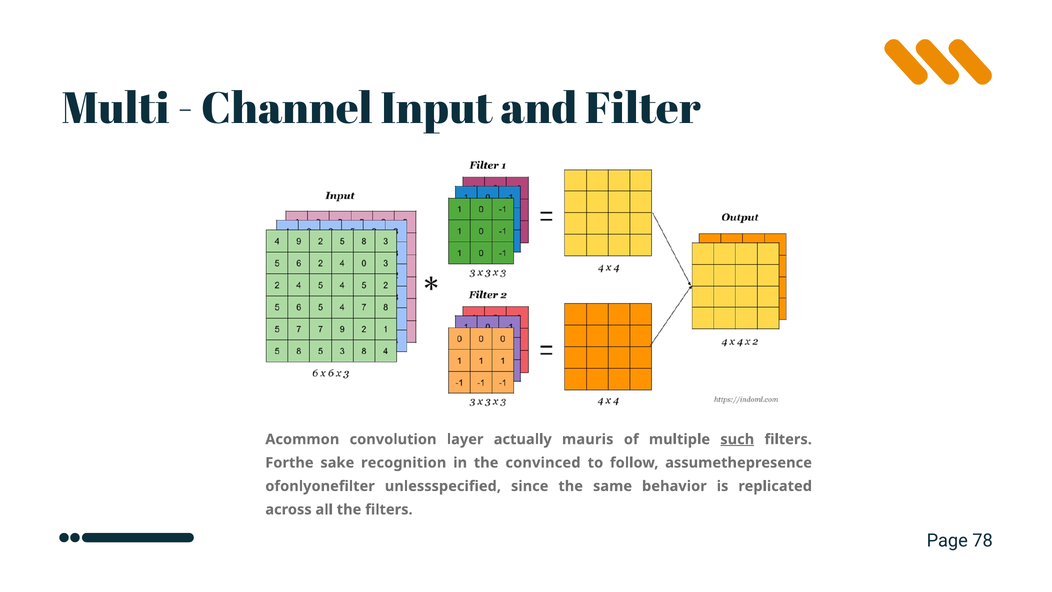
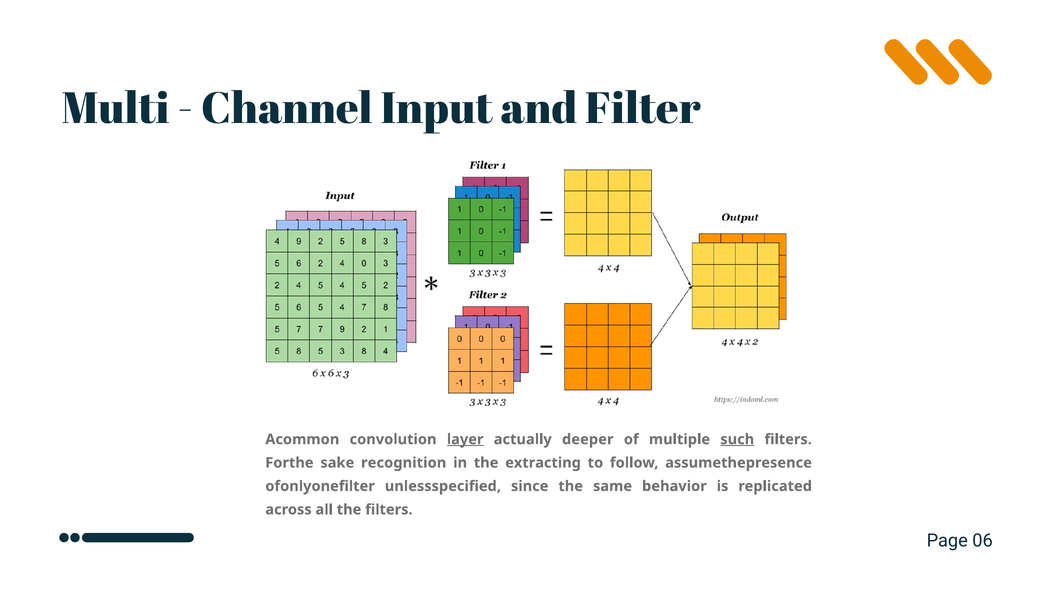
layer underline: none -> present
mauris: mauris -> deeper
convinced: convinced -> extracting
78: 78 -> 06
